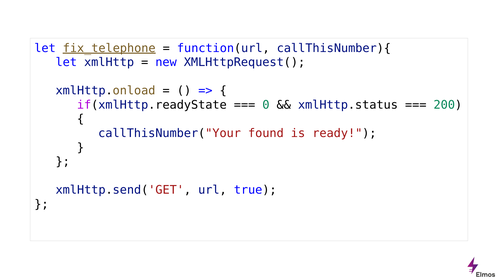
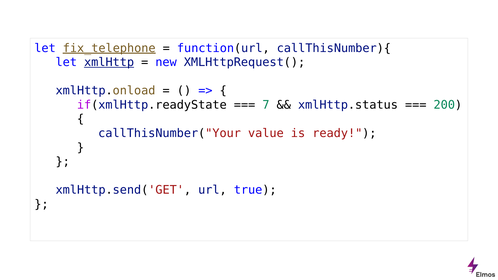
xmlHttp underline: none -> present
0: 0 -> 7
found: found -> value
